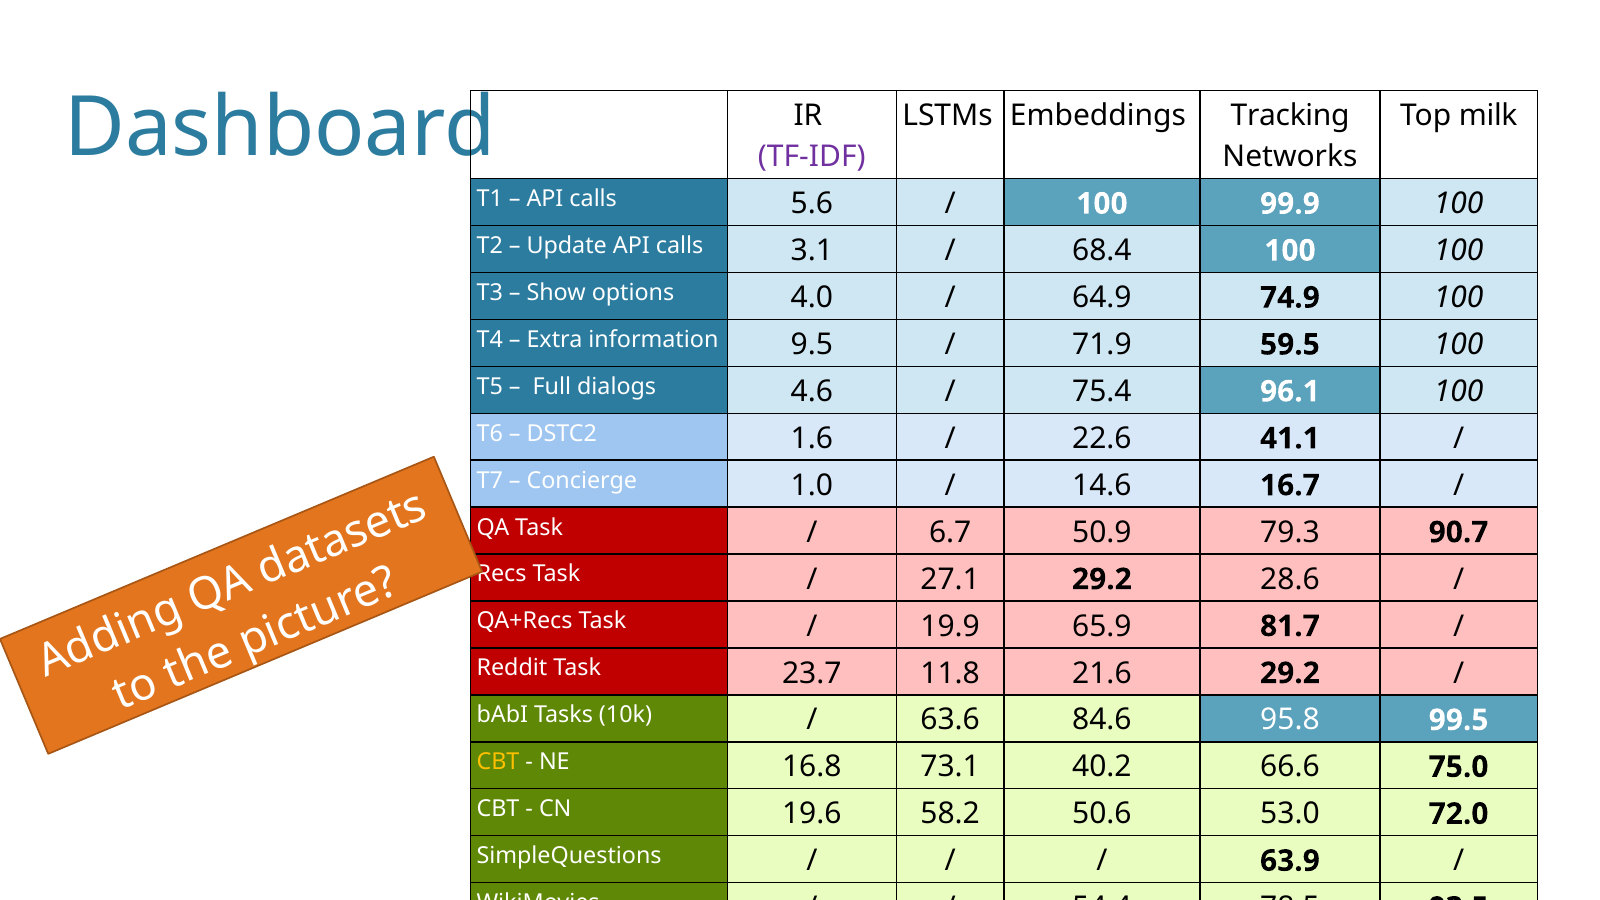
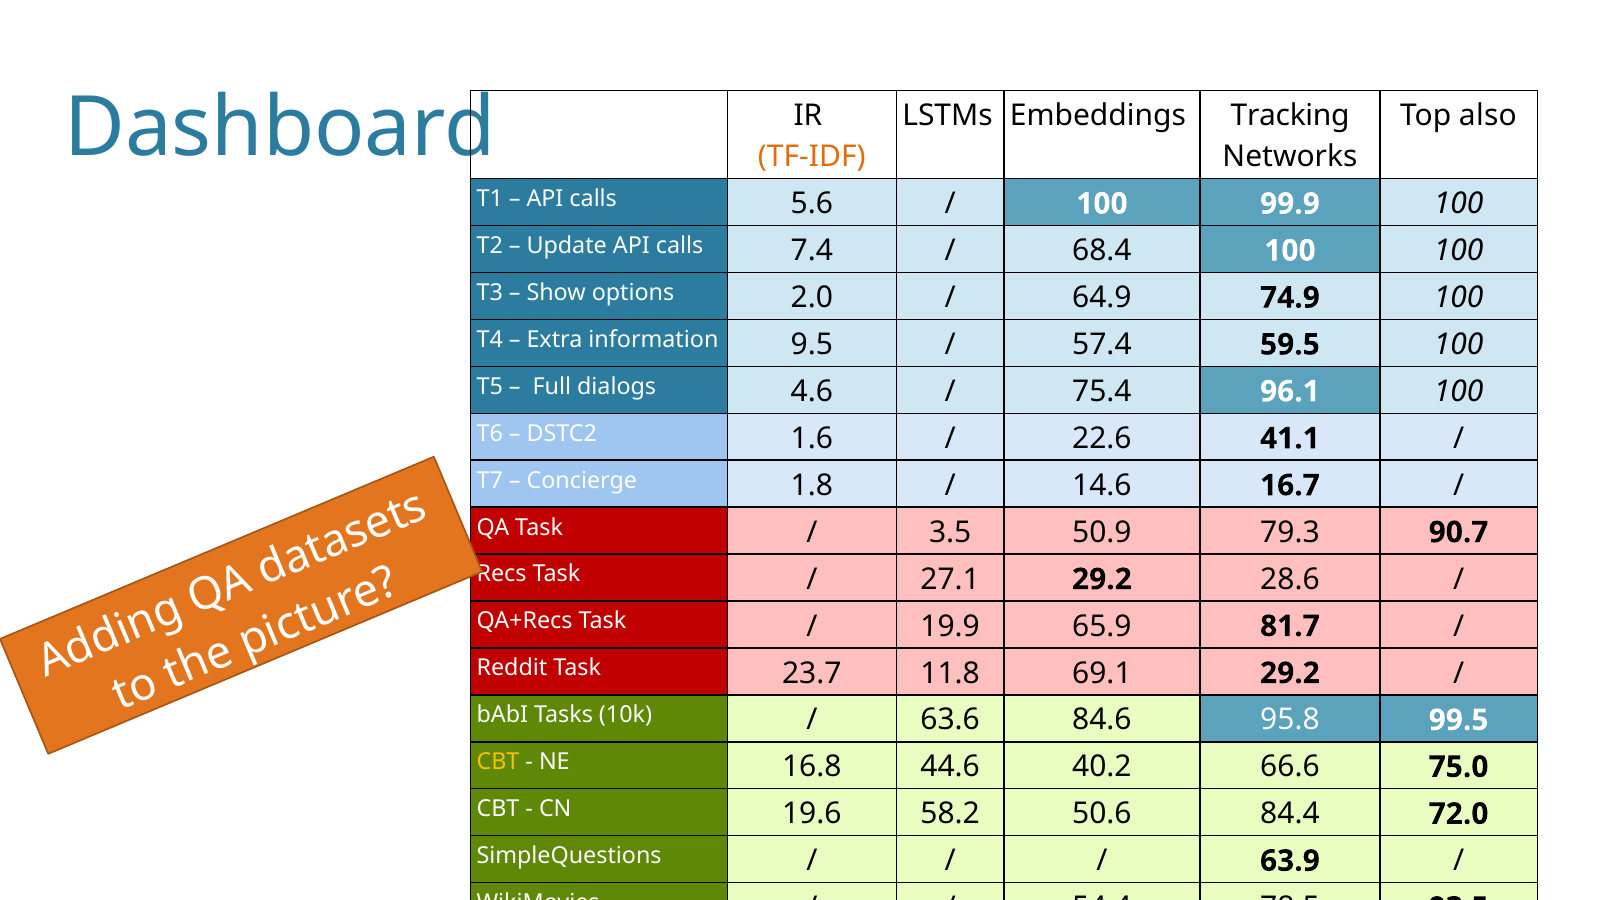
milk: milk -> also
TF-IDF colour: purple -> orange
3.1: 3.1 -> 7.4
4.0: 4.0 -> 2.0
71.9: 71.9 -> 57.4
1.0: 1.0 -> 1.8
6.7: 6.7 -> 3.5
21.6: 21.6 -> 69.1
73.1: 73.1 -> 44.6
53.0: 53.0 -> 84.4
